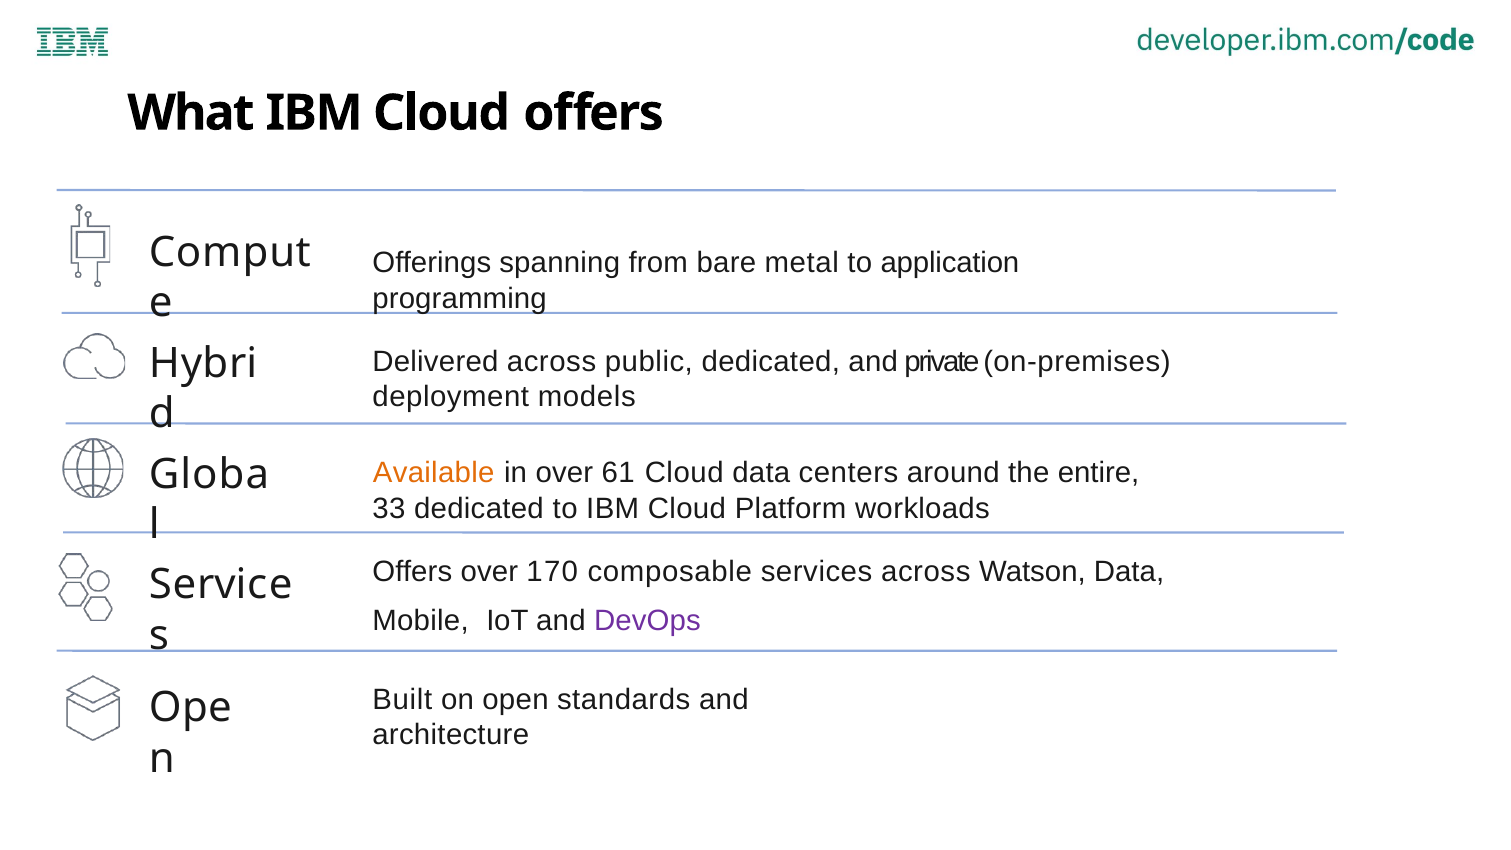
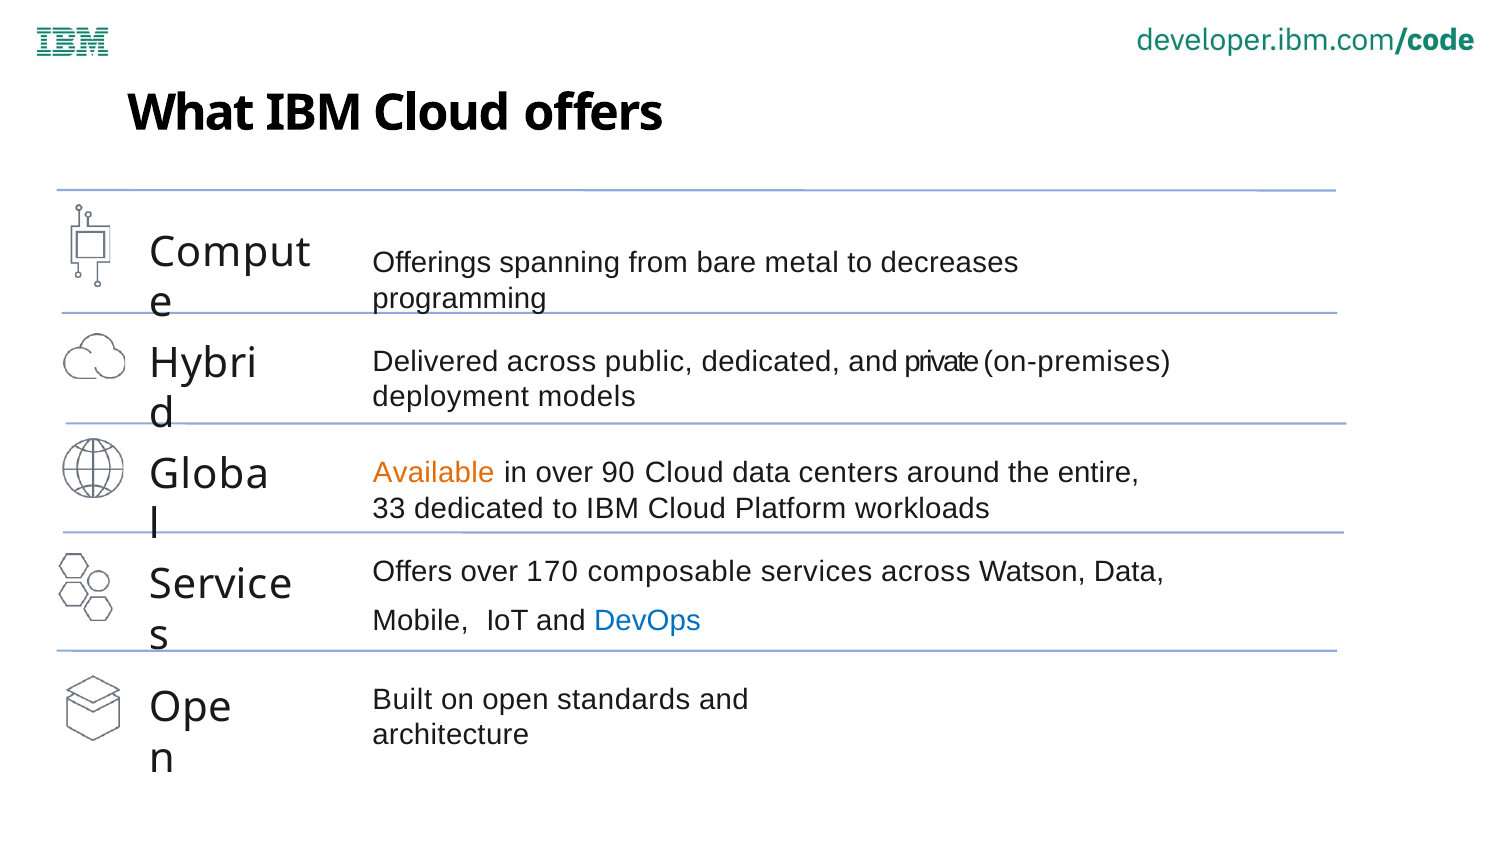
application: application -> decreases
61: 61 -> 90
DevOps colour: purple -> blue
